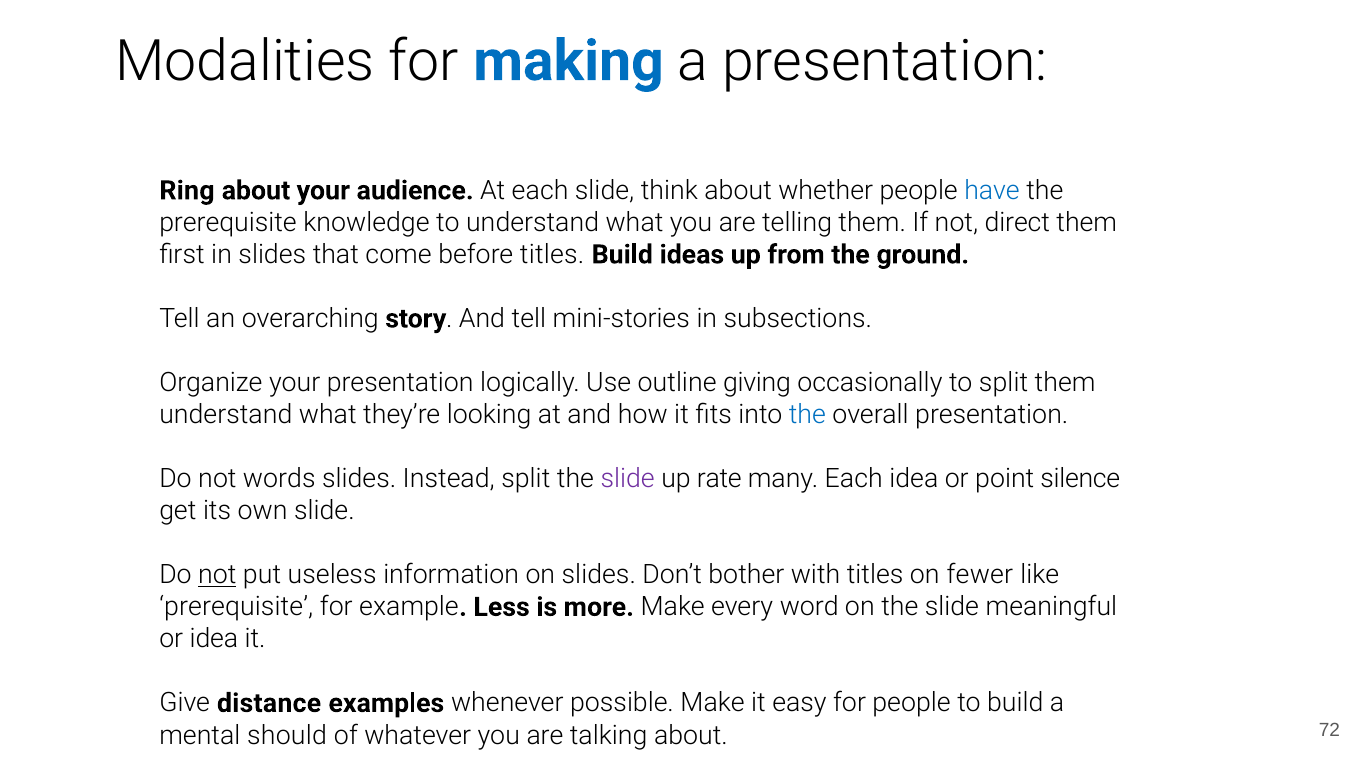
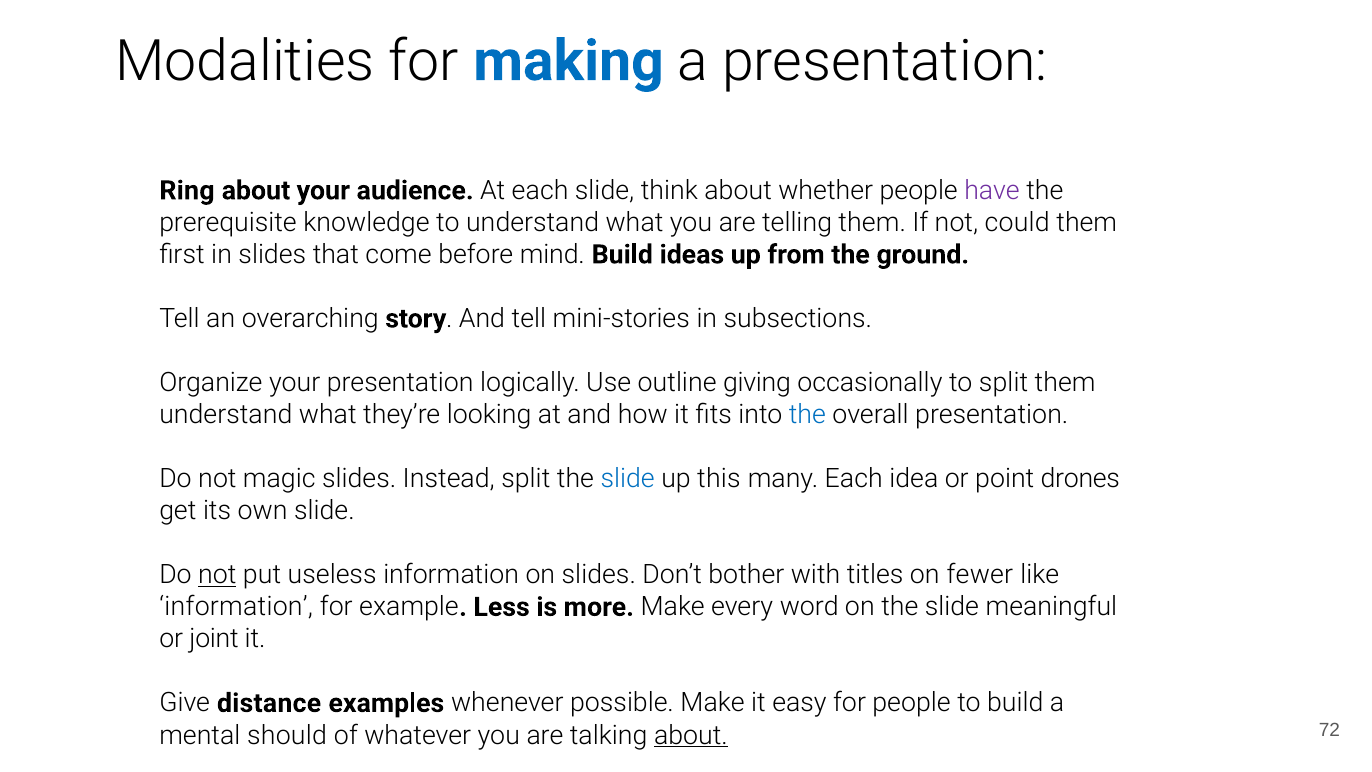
have colour: blue -> purple
direct: direct -> could
before titles: titles -> mind
words: words -> magic
slide at (628, 479) colour: purple -> blue
rate: rate -> this
silence: silence -> drones
prerequisite at (236, 607): prerequisite -> information
or idea: idea -> joint
about at (691, 735) underline: none -> present
